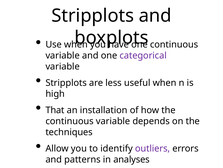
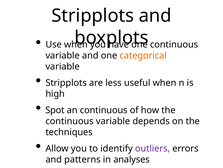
categorical colour: purple -> orange
That: That -> Spot
an installation: installation -> continuous
